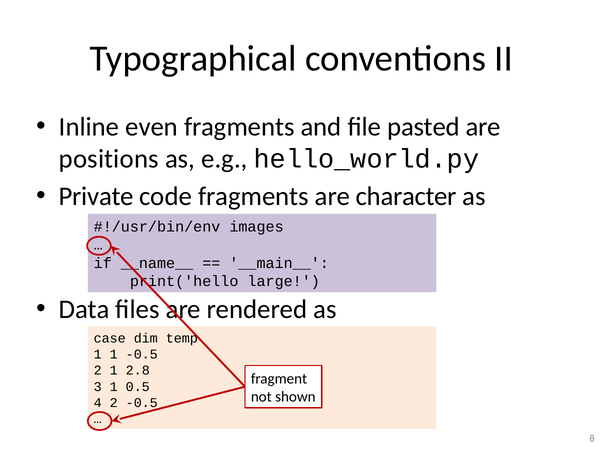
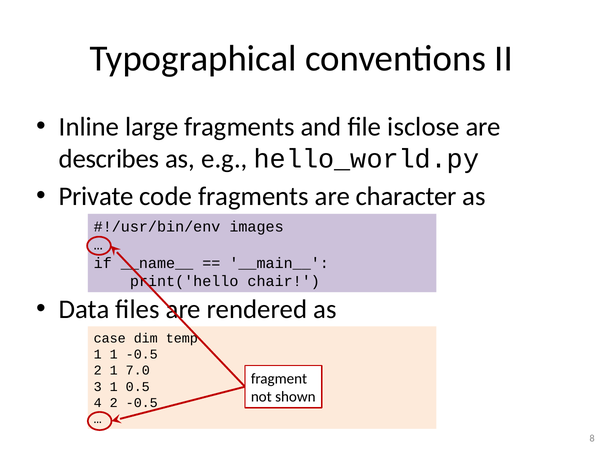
even: even -> large
pasted: pasted -> isclose
positions: positions -> describes
large: large -> chair
2.8: 2.8 -> 7.0
